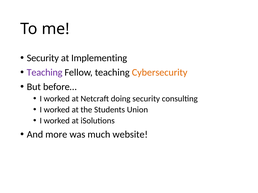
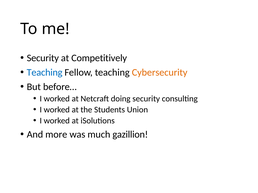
Implementing: Implementing -> Competitively
Teaching at (45, 73) colour: purple -> blue
website: website -> gazillion
